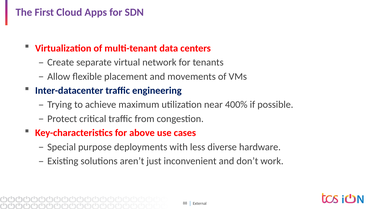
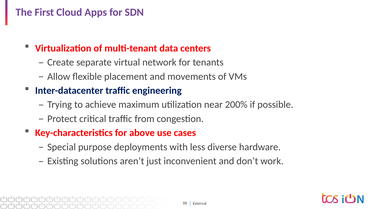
400%: 400% -> 200%
